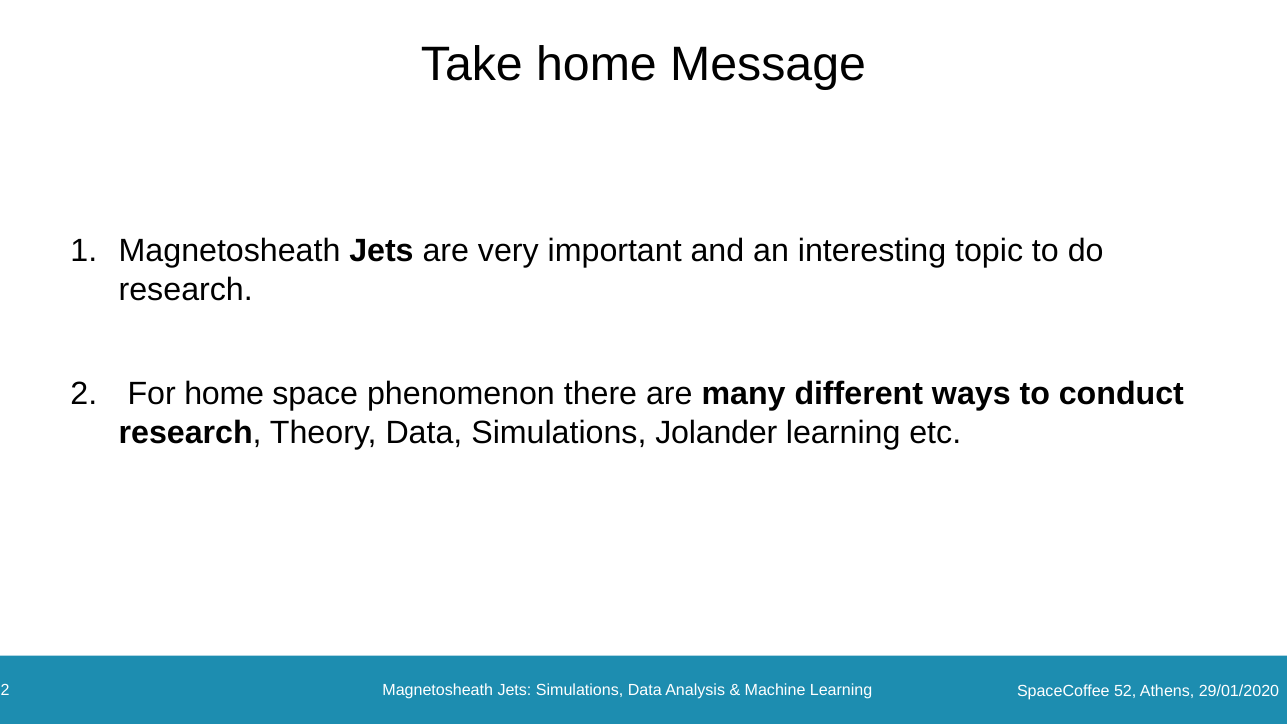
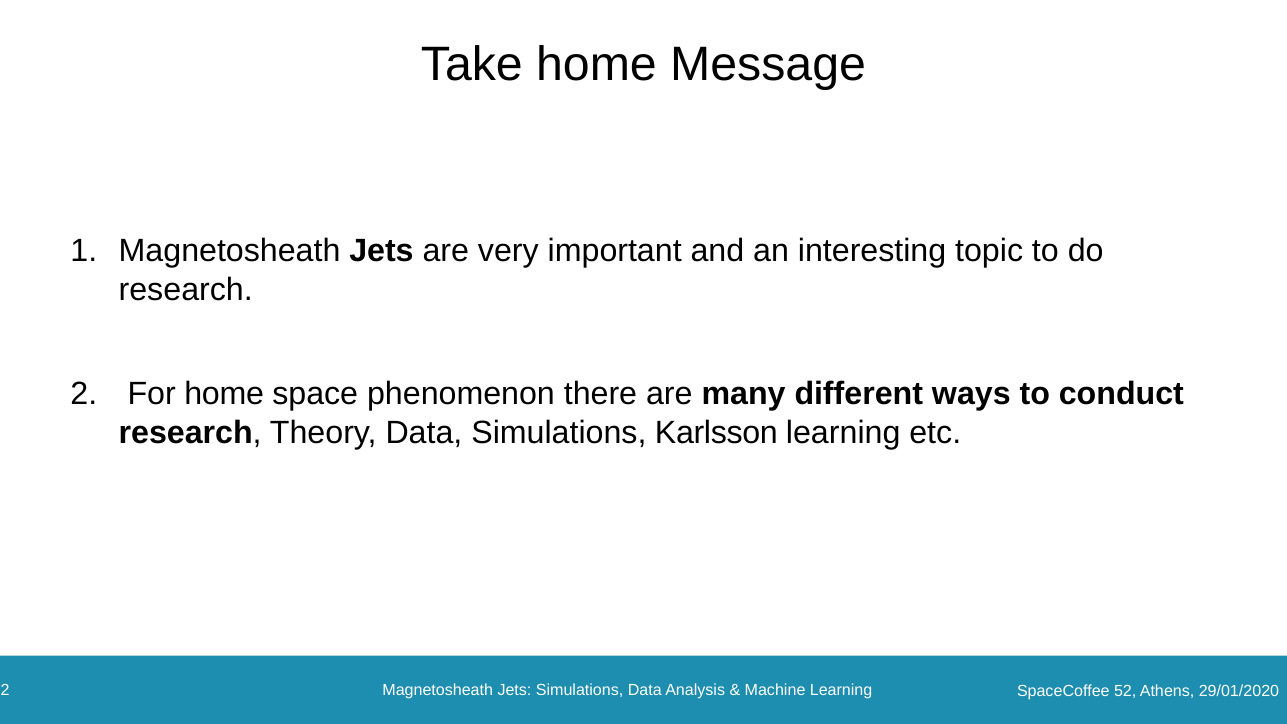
Jolander: Jolander -> Karlsson
